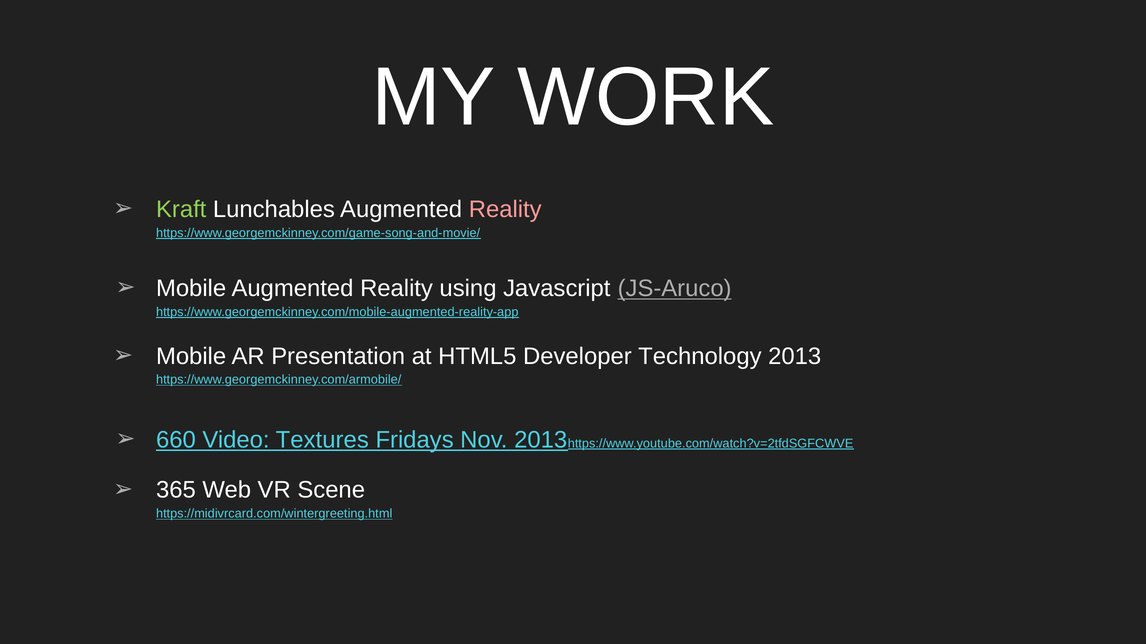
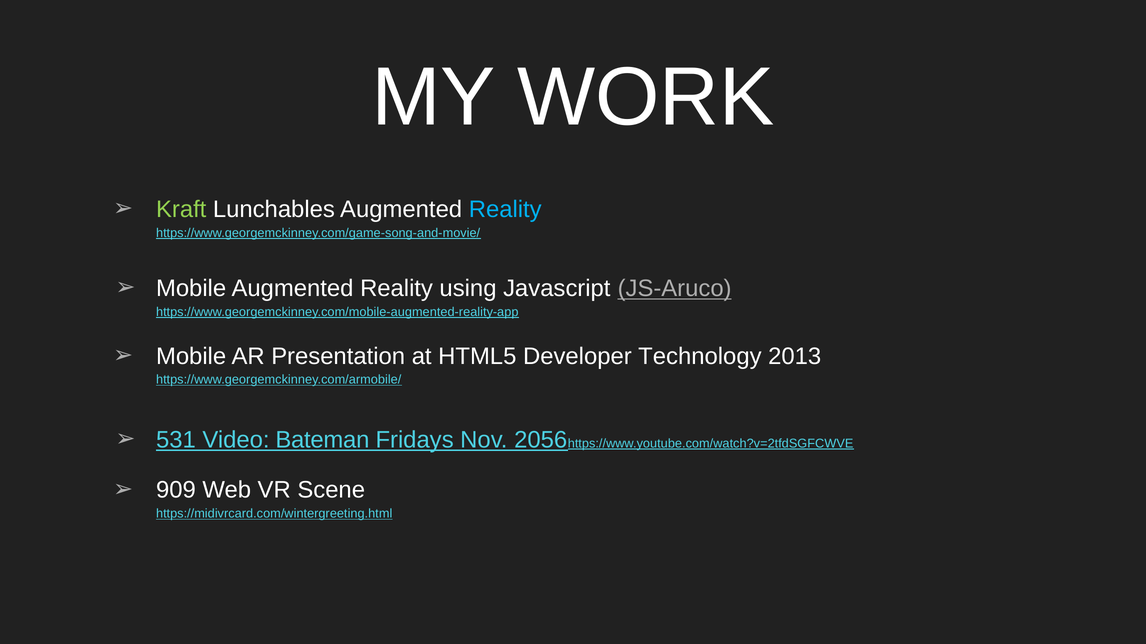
Reality at (505, 210) colour: pink -> light blue
660: 660 -> 531
Textures: Textures -> Bateman
Nov 2013: 2013 -> 2056
365: 365 -> 909
